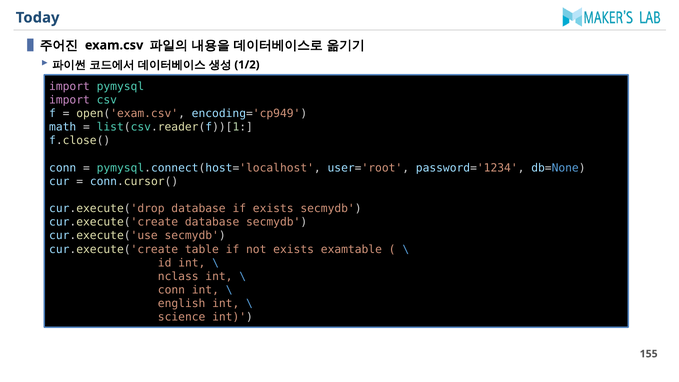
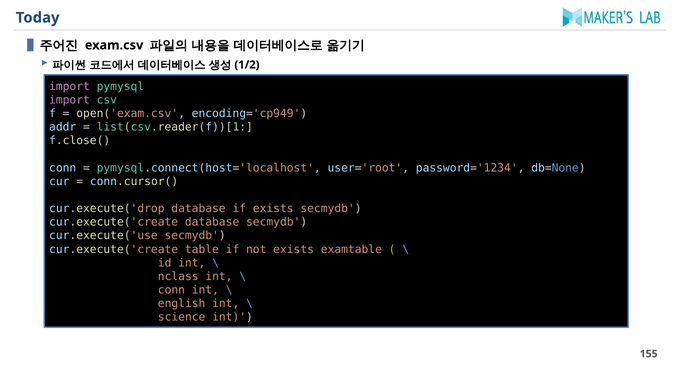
math: math -> addr
